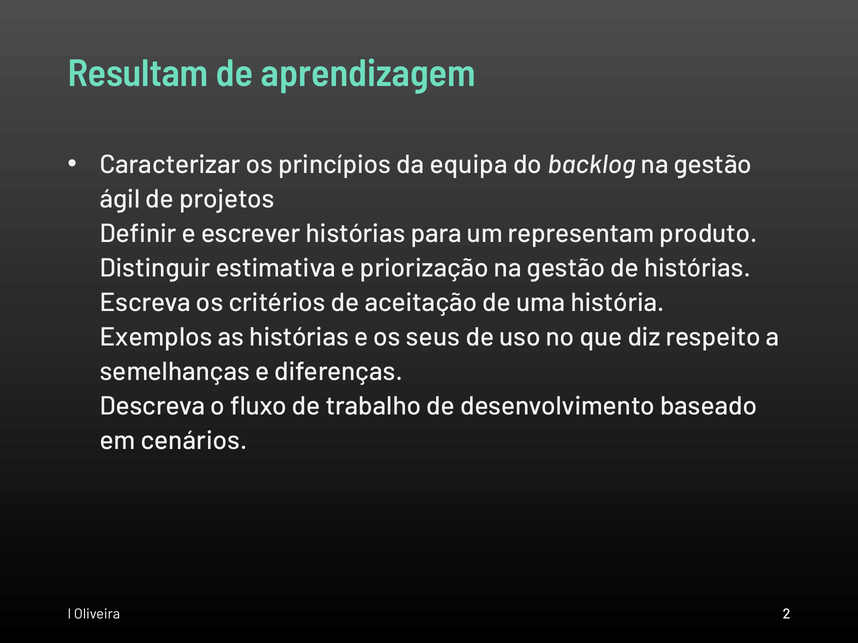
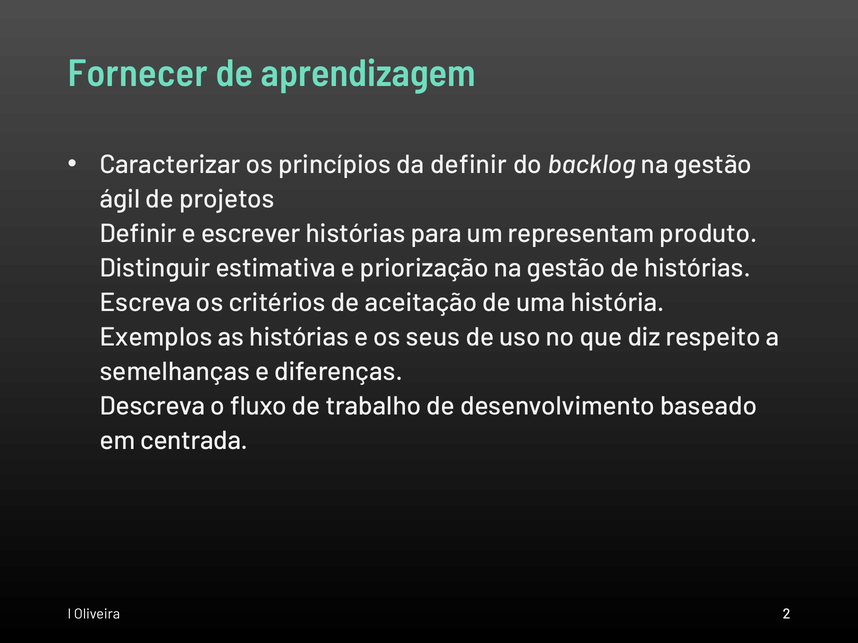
Resultam: Resultam -> Fornecer
da equipa: equipa -> definir
cenários: cenários -> centrada
